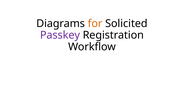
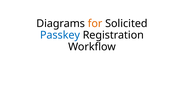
Passkey colour: purple -> blue
